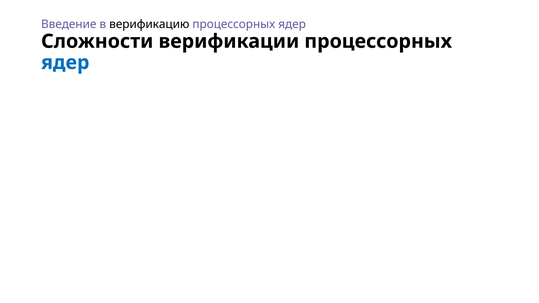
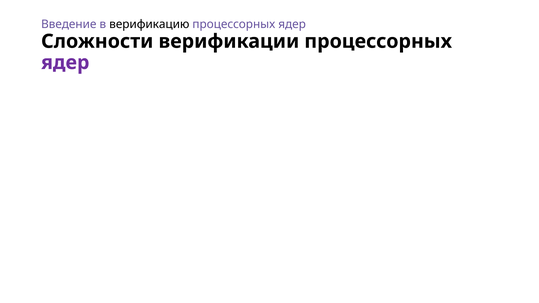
ядер at (65, 63) colour: blue -> purple
